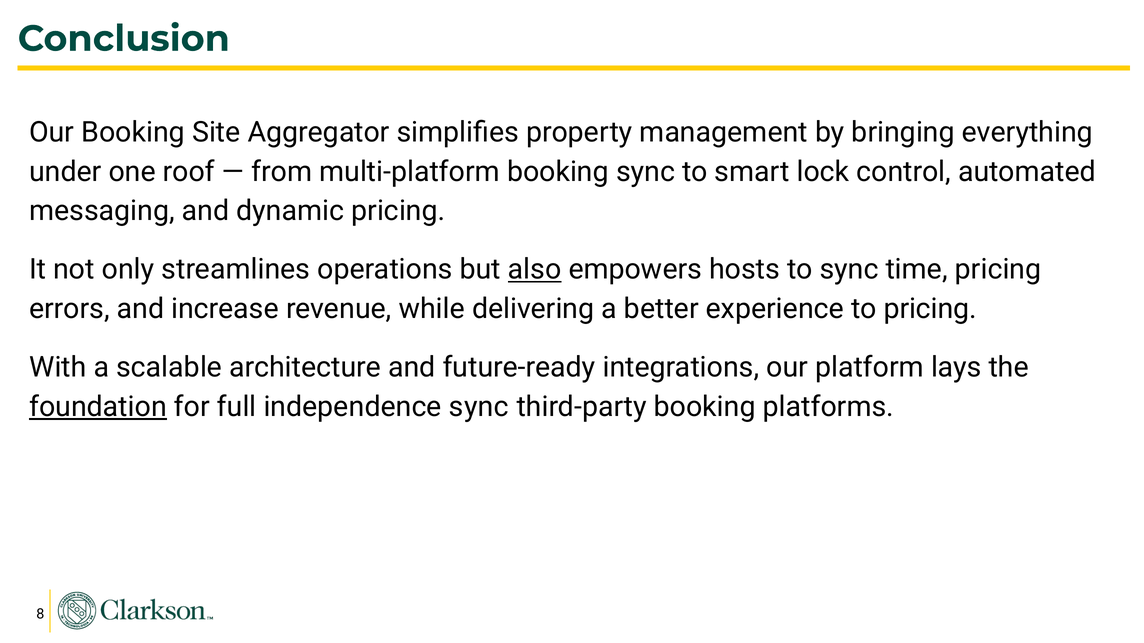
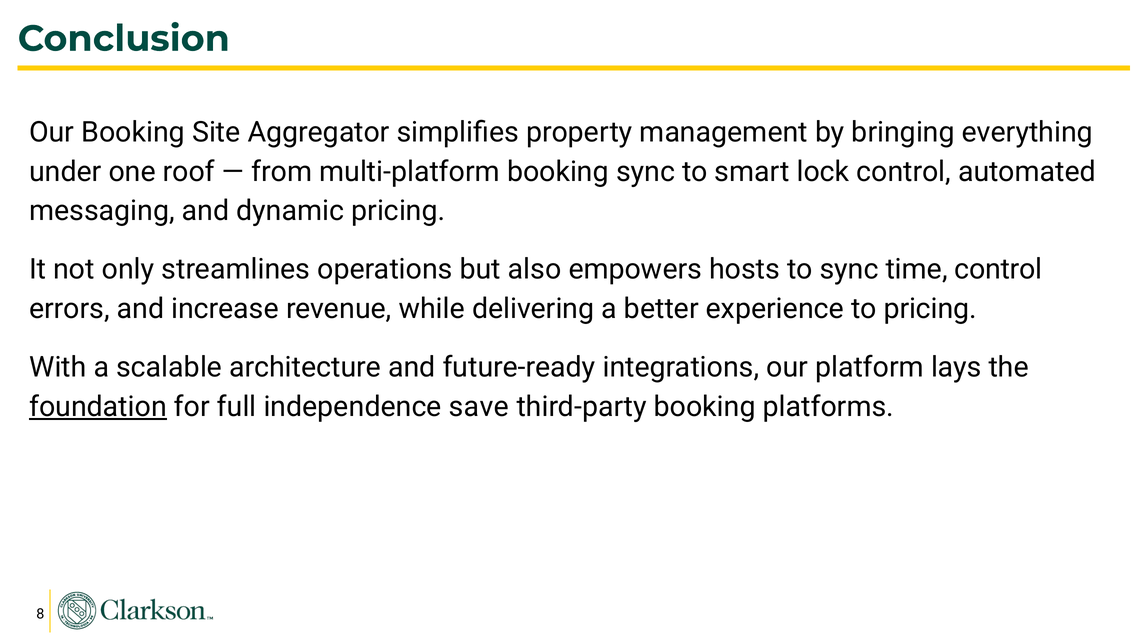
also underline: present -> none
time pricing: pricing -> control
independence sync: sync -> save
